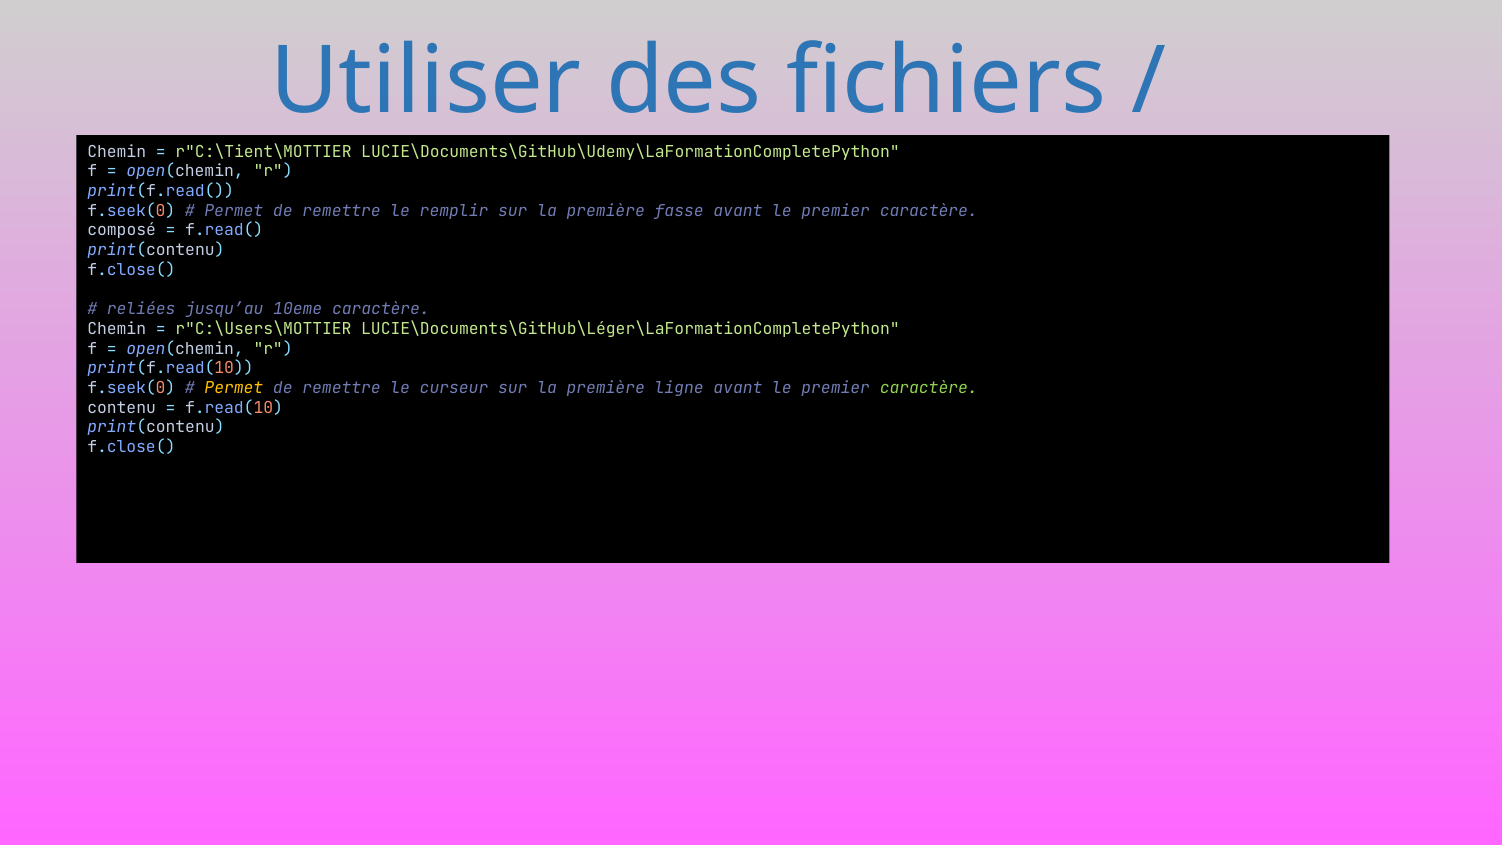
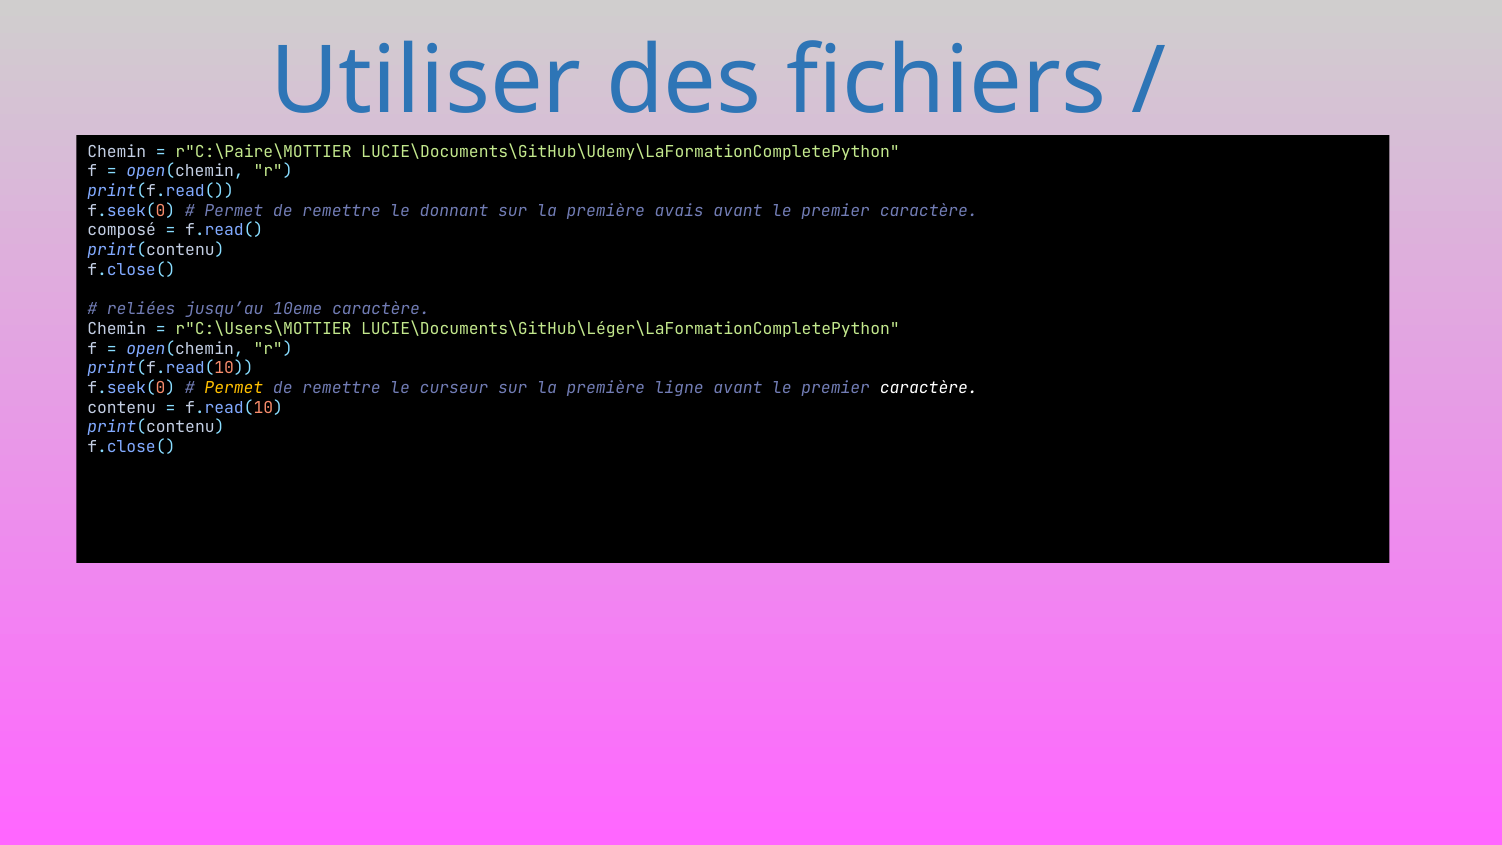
r"C:\Tient\MOTTIER: r"C:\Tient\MOTTIER -> r"C:\Paire\MOTTIER
remplir: remplir -> donnant
fasse: fasse -> avais
caractère at (929, 388) colour: light green -> white
